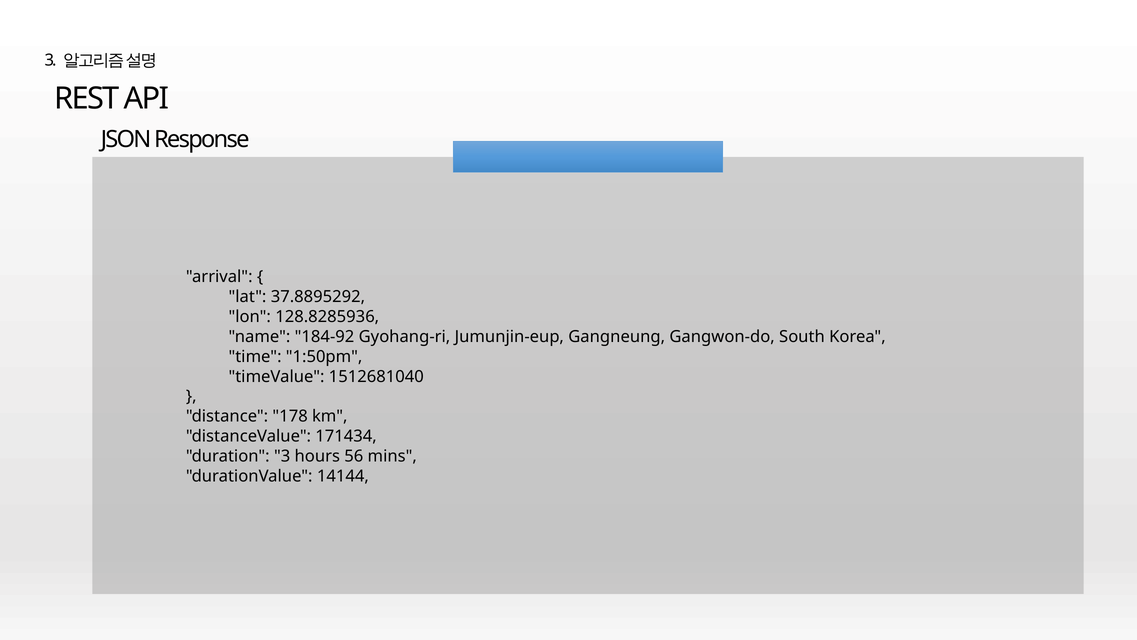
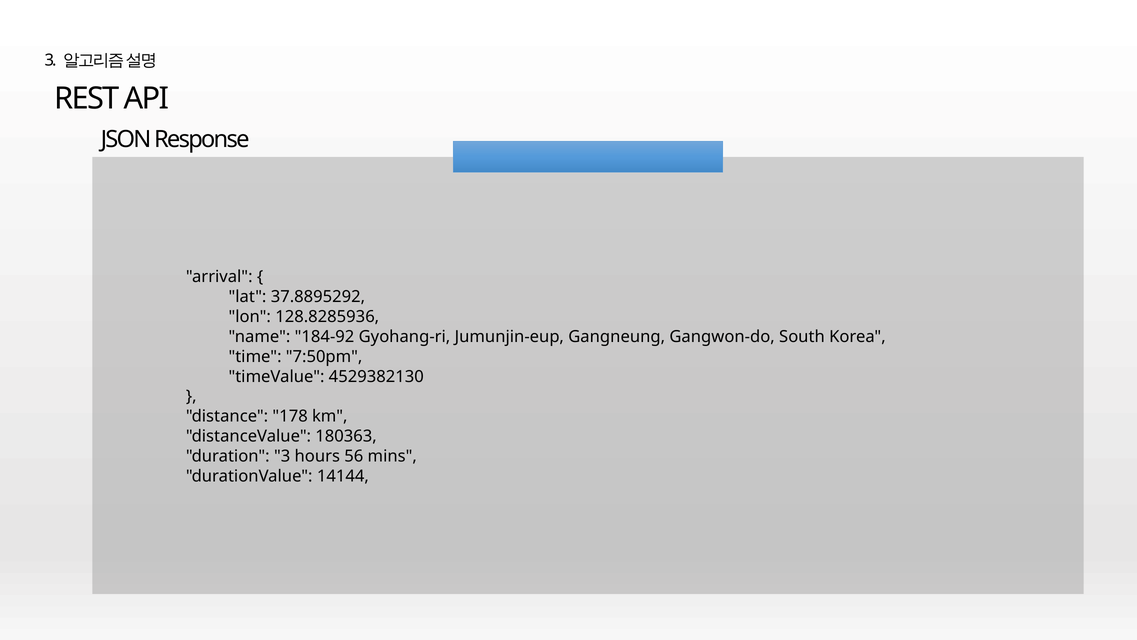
1:50pm: 1:50pm -> 7:50pm
1512681040: 1512681040 -> 4529382130
171434: 171434 -> 180363
